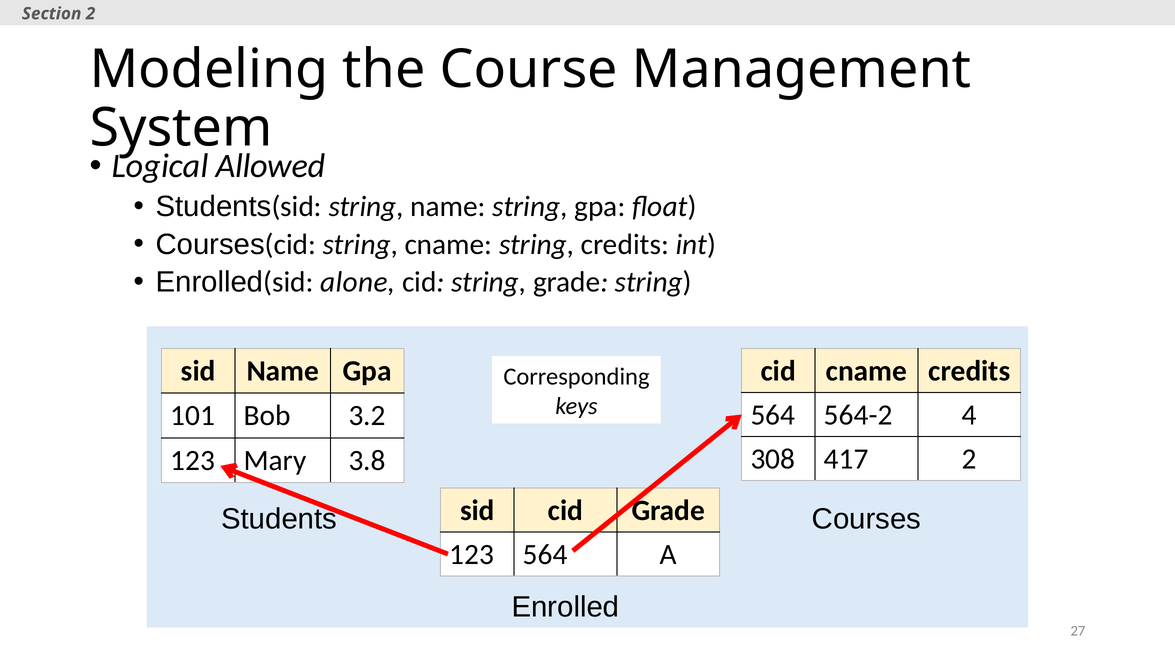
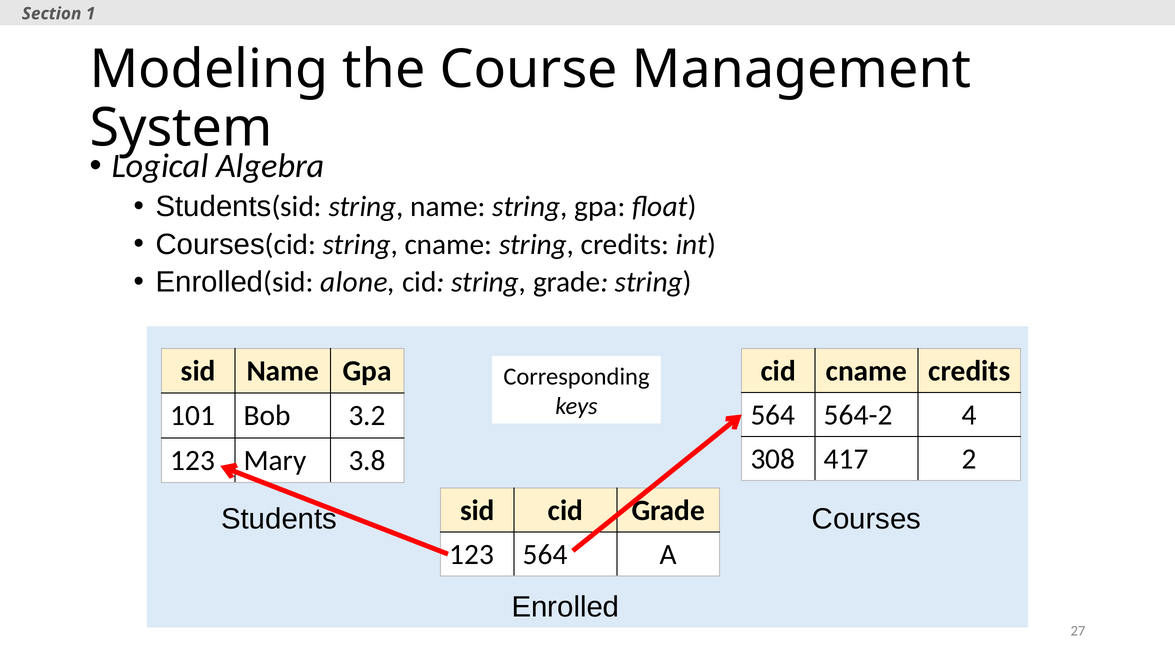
Section 2: 2 -> 1
Allowed: Allowed -> Algebra
